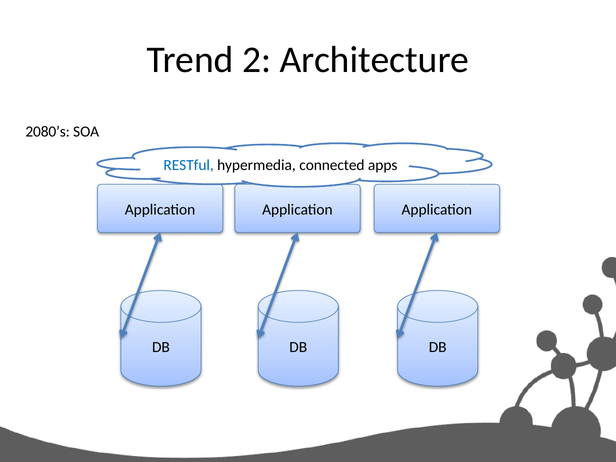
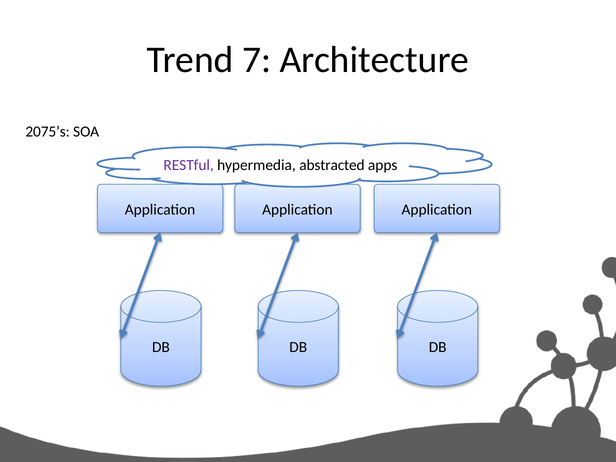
2: 2 -> 7
2080’s: 2080’s -> 2075’s
RESTful colour: blue -> purple
connected: connected -> abstracted
